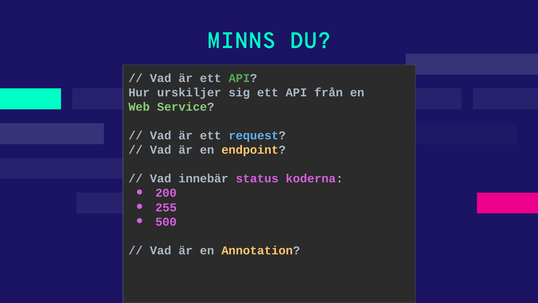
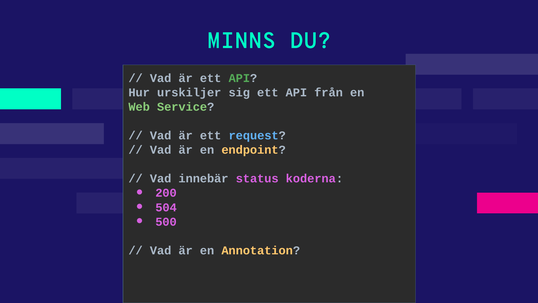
255: 255 -> 504
